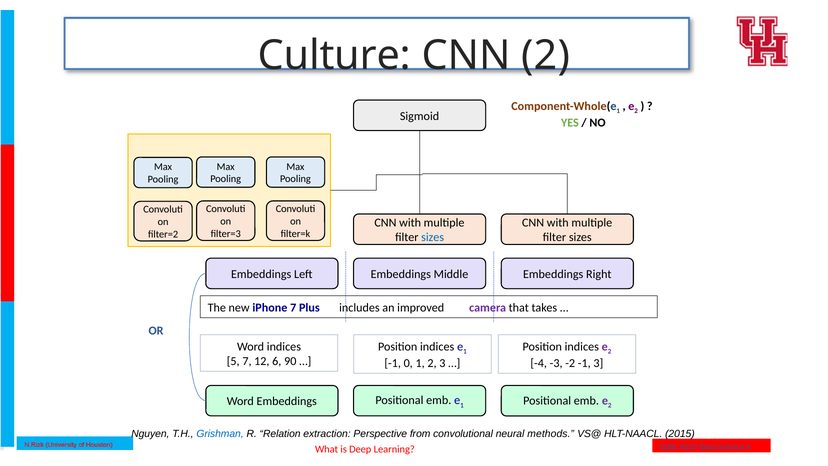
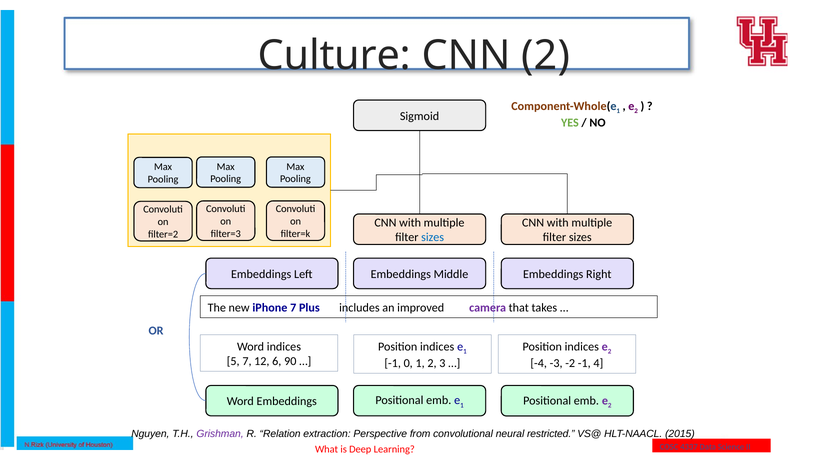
-1 3: 3 -> 4
Grishman colour: blue -> purple
methods: methods -> restricted
